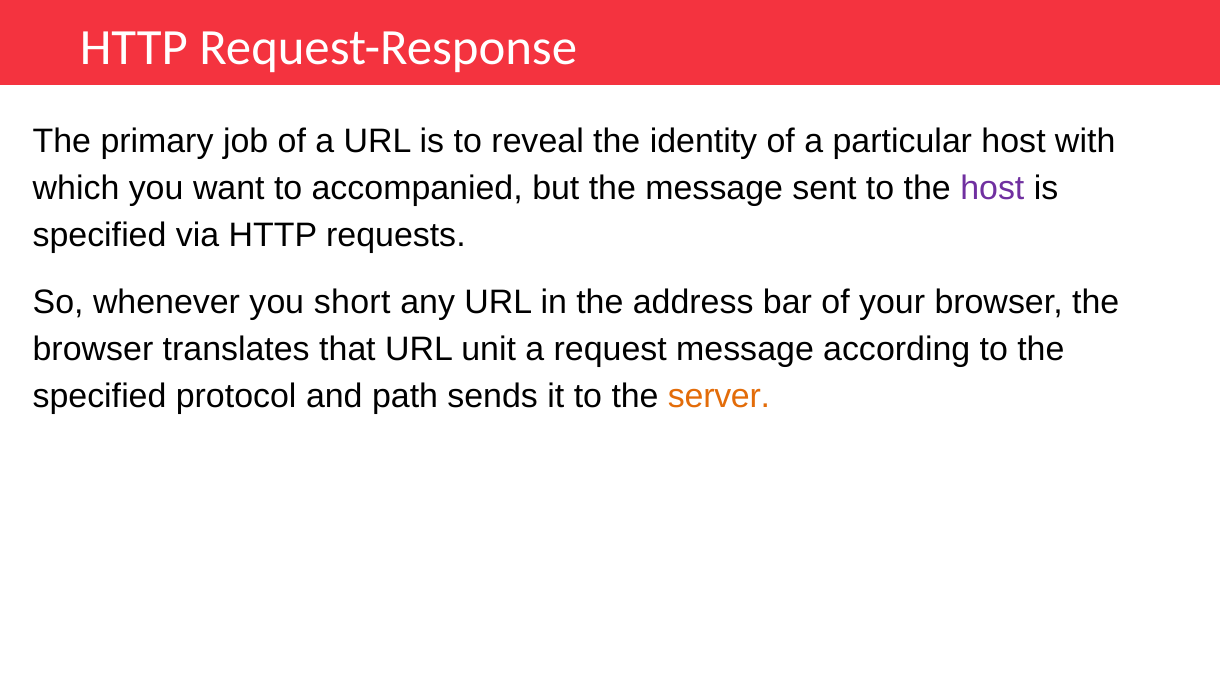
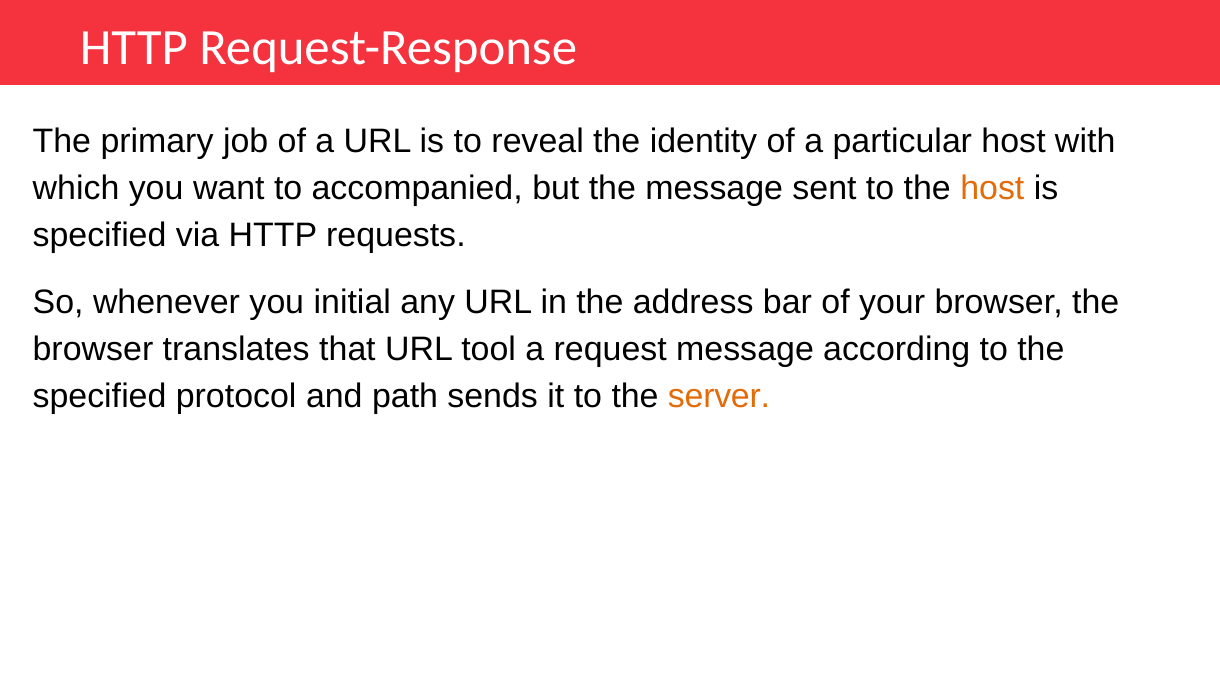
host at (992, 189) colour: purple -> orange
short: short -> initial
unit: unit -> tool
